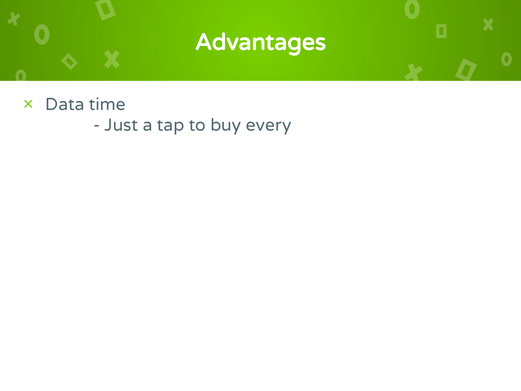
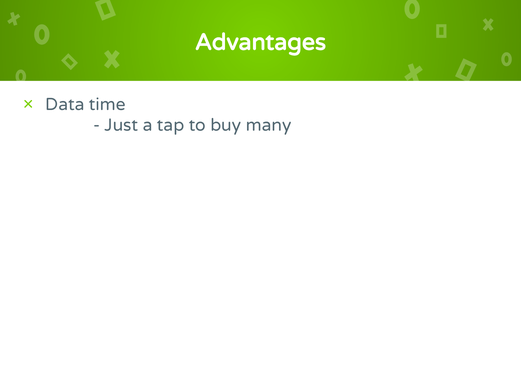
every: every -> many
